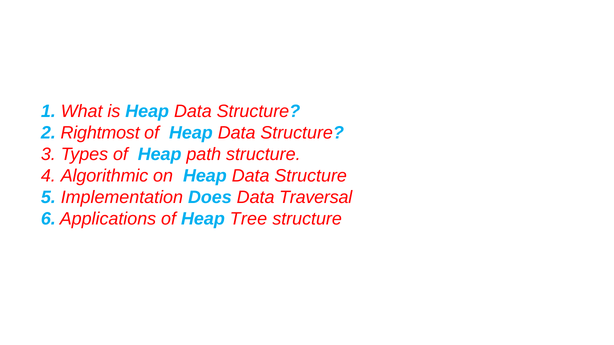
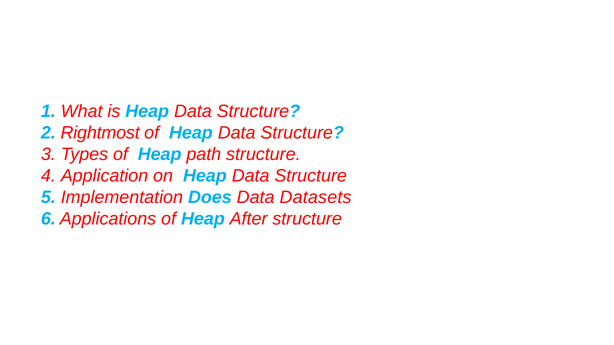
Algorithmic: Algorithmic -> Application
Traversal: Traversal -> Datasets
Tree: Tree -> After
